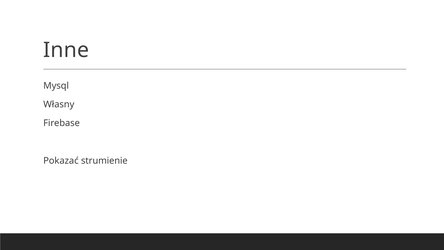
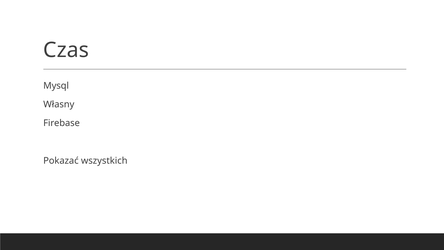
Inne: Inne -> Czas
strumienie: strumienie -> wszystkich
